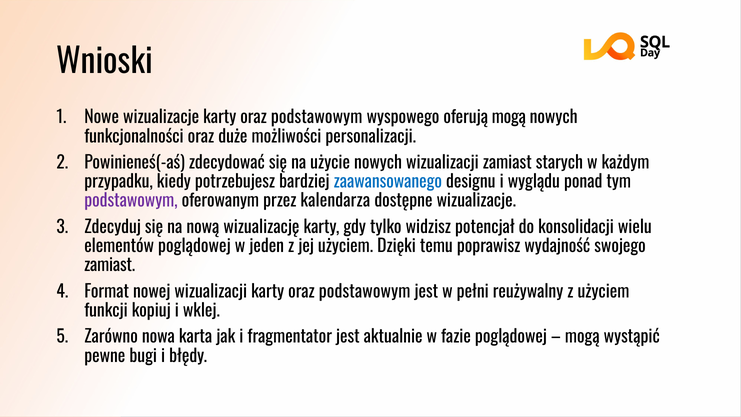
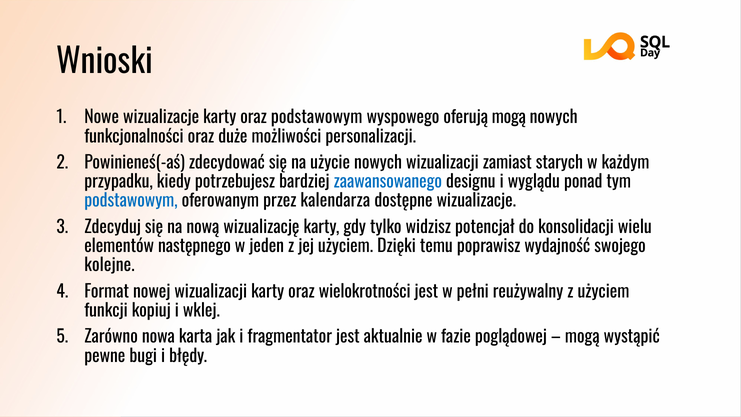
podstawowym at (131, 201) colour: purple -> blue
elementów poglądowej: poglądowej -> następnego
zamiast at (110, 265): zamiast -> kolejne
wizualizacji karty oraz podstawowym: podstawowym -> wielokrotności
